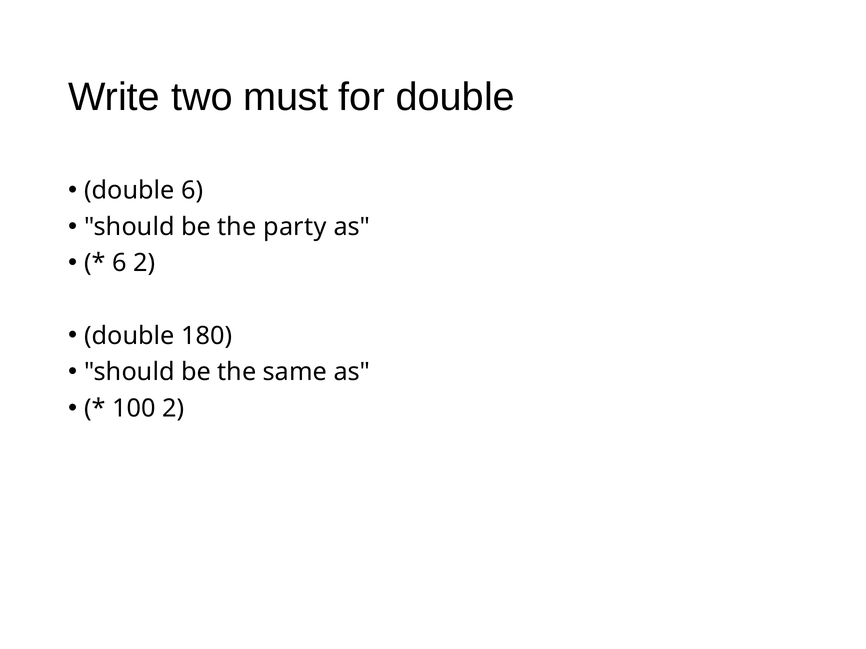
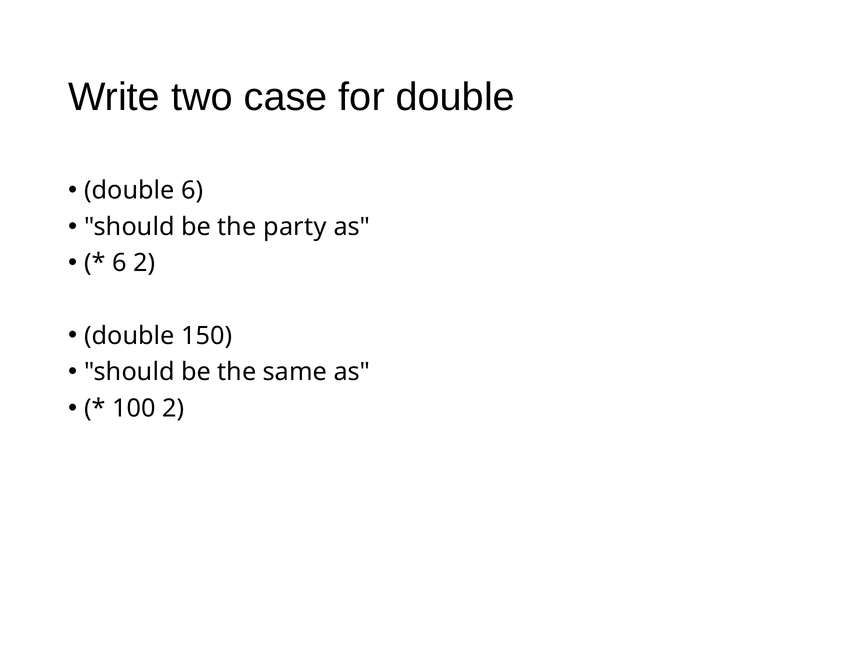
must: must -> case
180: 180 -> 150
